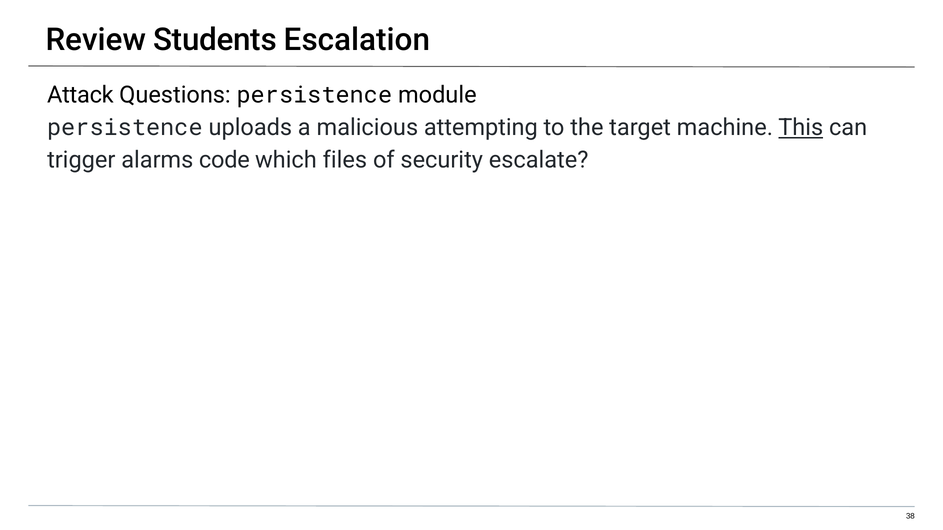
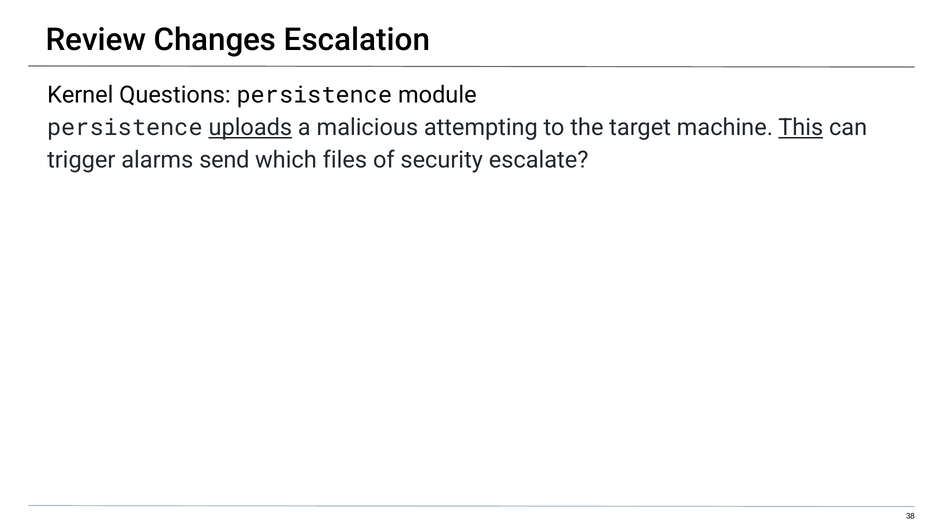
Students: Students -> Changes
Attack: Attack -> Kernel
uploads underline: none -> present
code: code -> send
